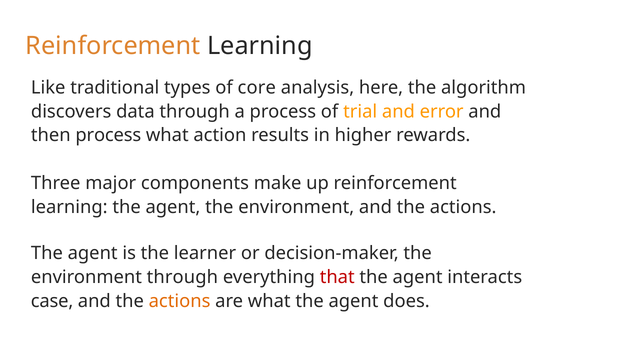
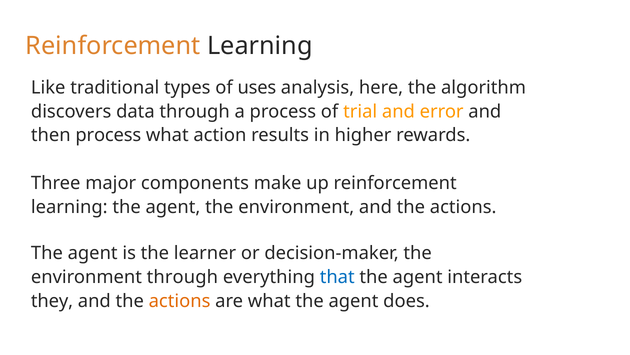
core: core -> uses
that colour: red -> blue
case: case -> they
